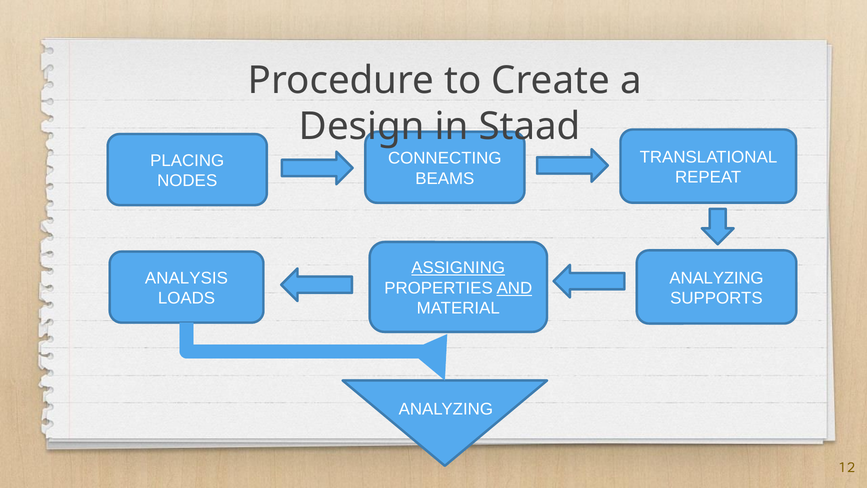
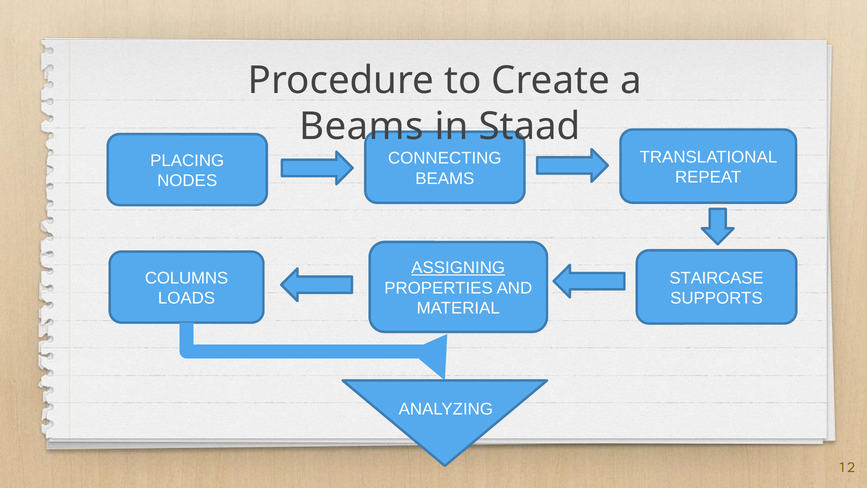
Design at (362, 127): Design -> Beams
ANALYZING at (717, 278): ANALYZING -> STAIRCASE
ANALYSIS: ANALYSIS -> COLUMNS
AND underline: present -> none
